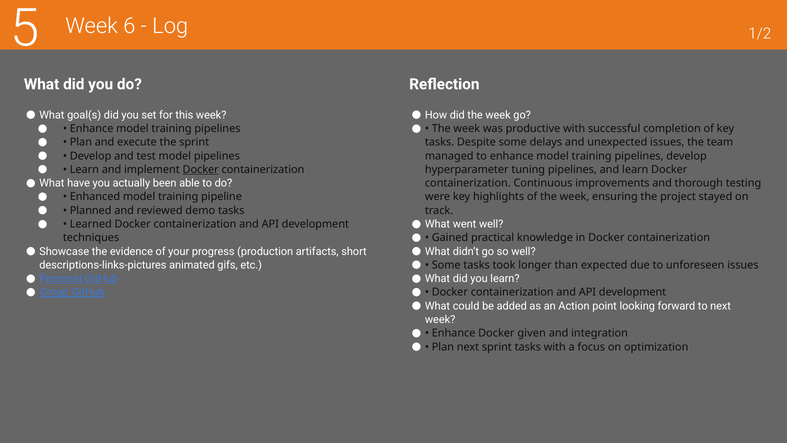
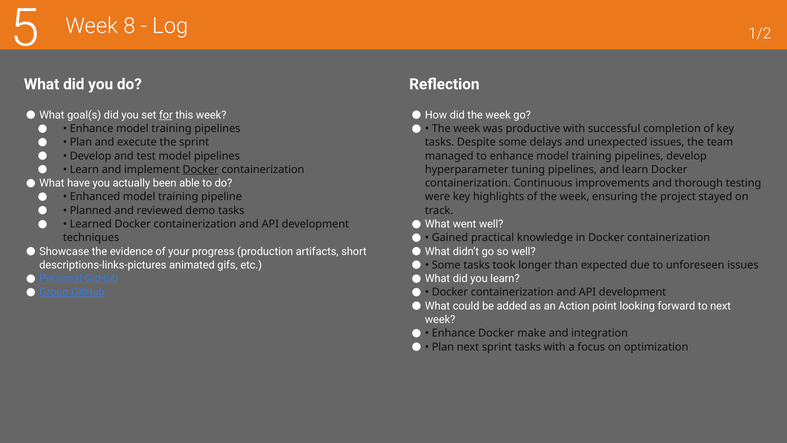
6: 6 -> 8
for underline: none -> present
given: given -> make
